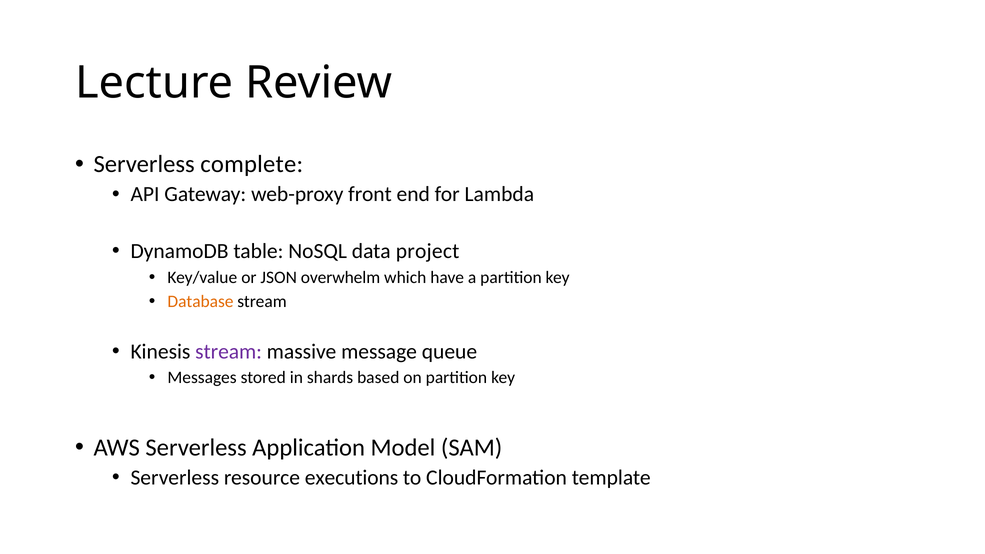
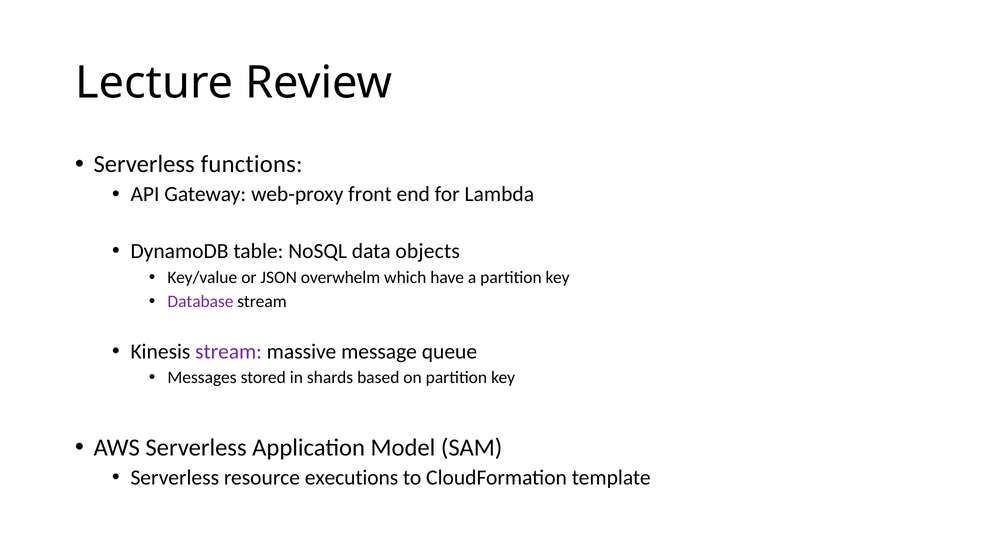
complete: complete -> functions
project: project -> objects
Database colour: orange -> purple
